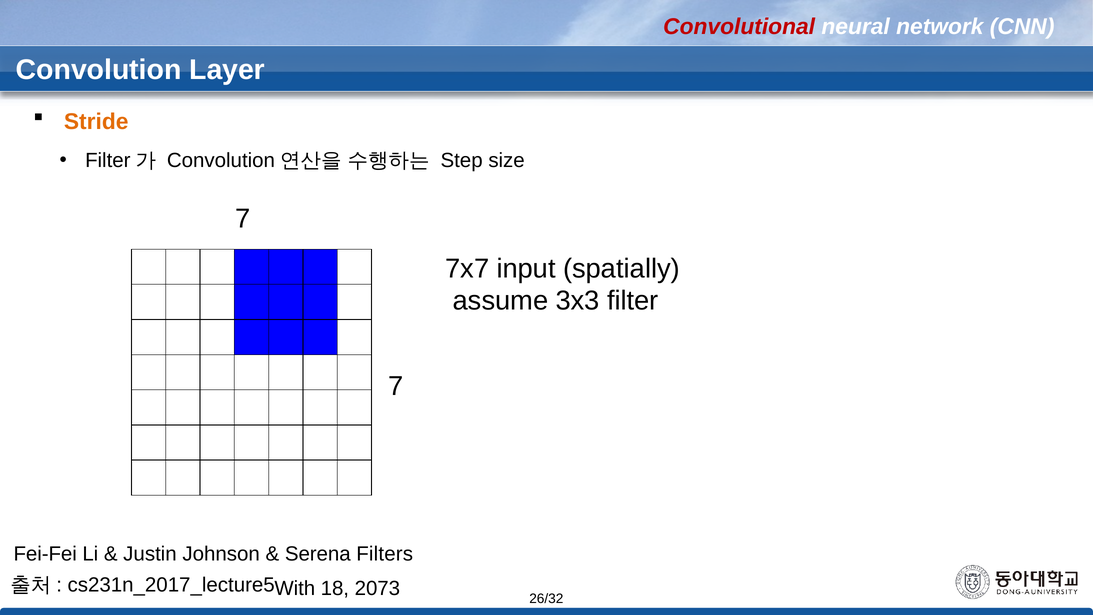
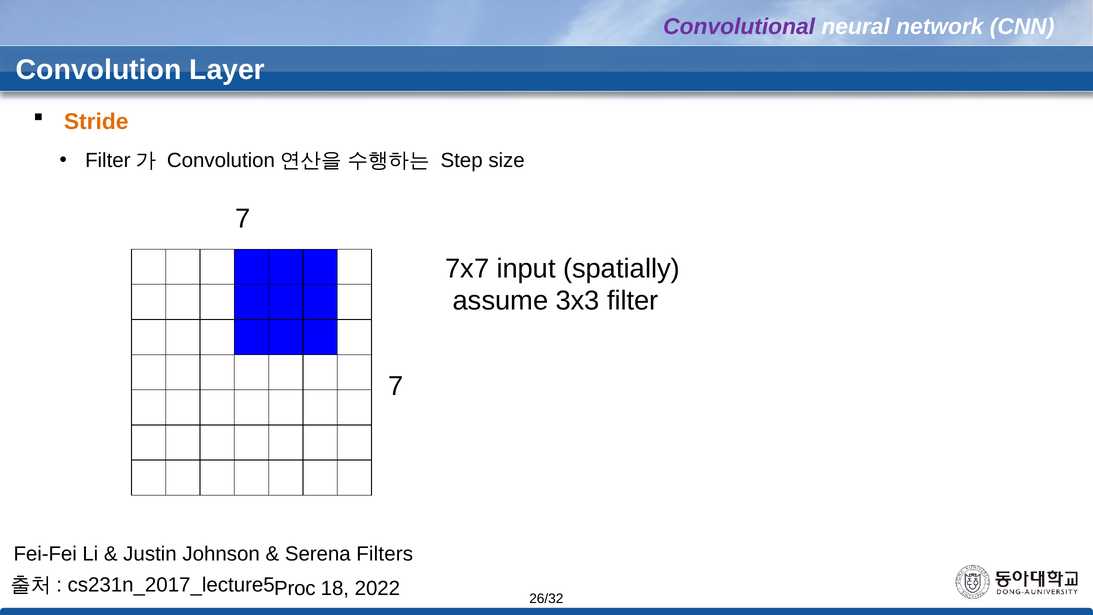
Convolutional colour: red -> purple
With: With -> Proc
2073: 2073 -> 2022
